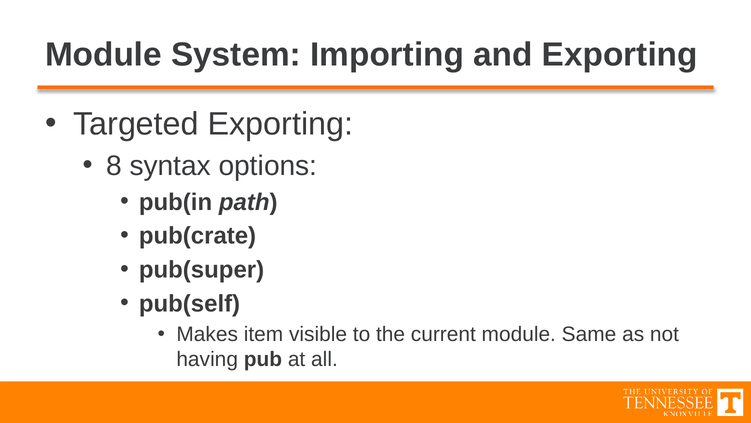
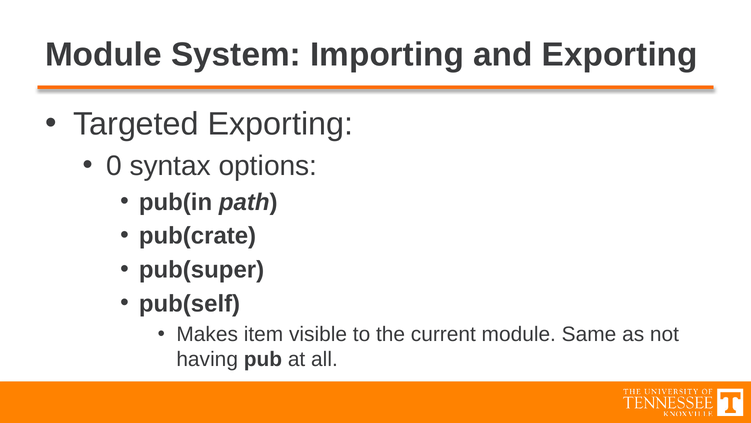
8: 8 -> 0
